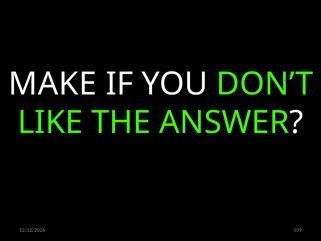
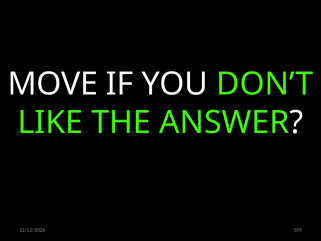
MAKE: MAKE -> MOVE
